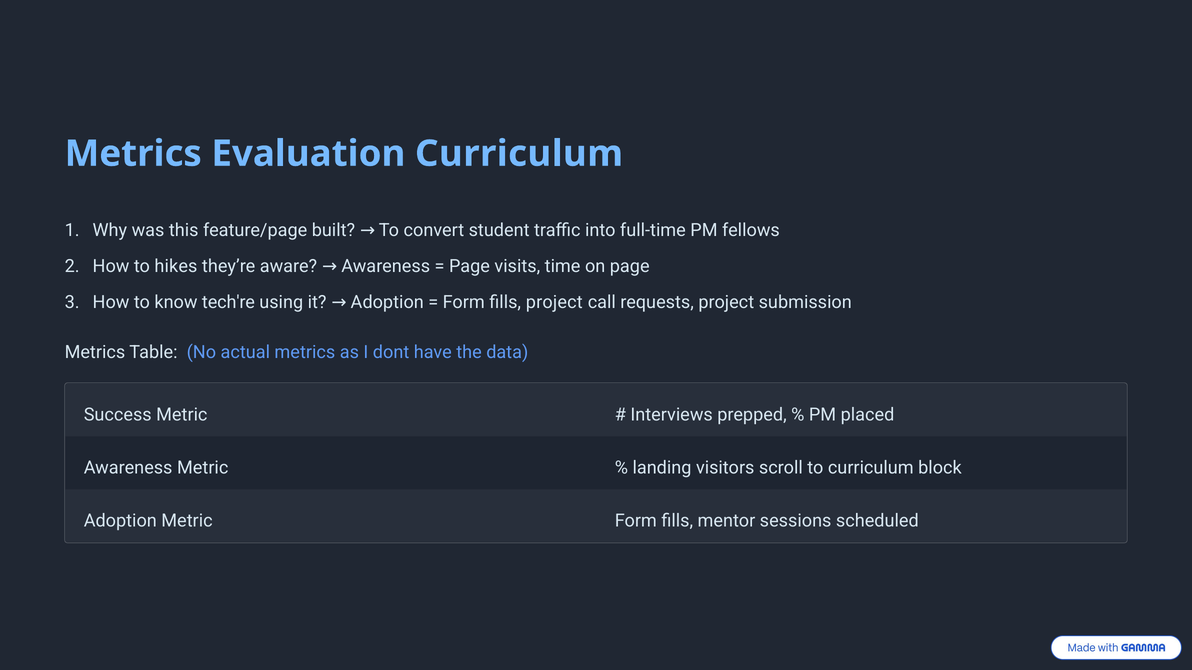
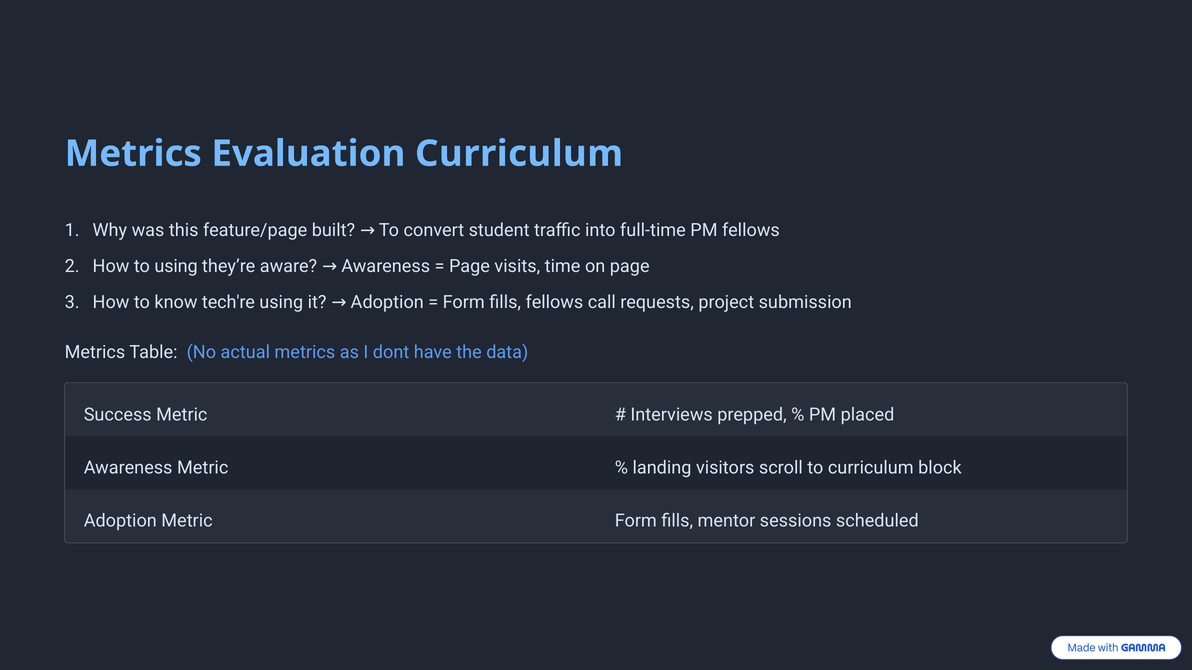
to hikes: hikes -> using
fills project: project -> fellows
